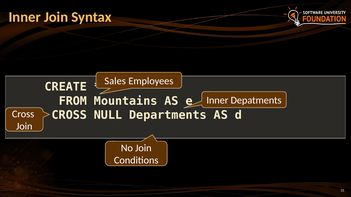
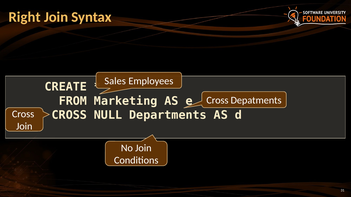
Inner at (25, 17): Inner -> Right
Mountains: Mountains -> Marketing
Inner at (217, 101): Inner -> Cross
